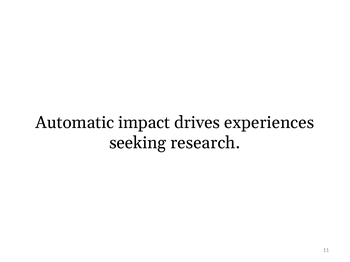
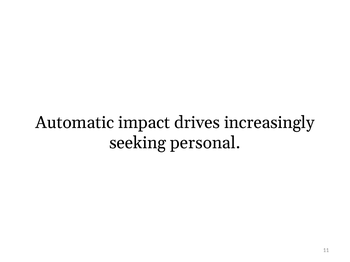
experiences: experiences -> increasingly
research: research -> personal
